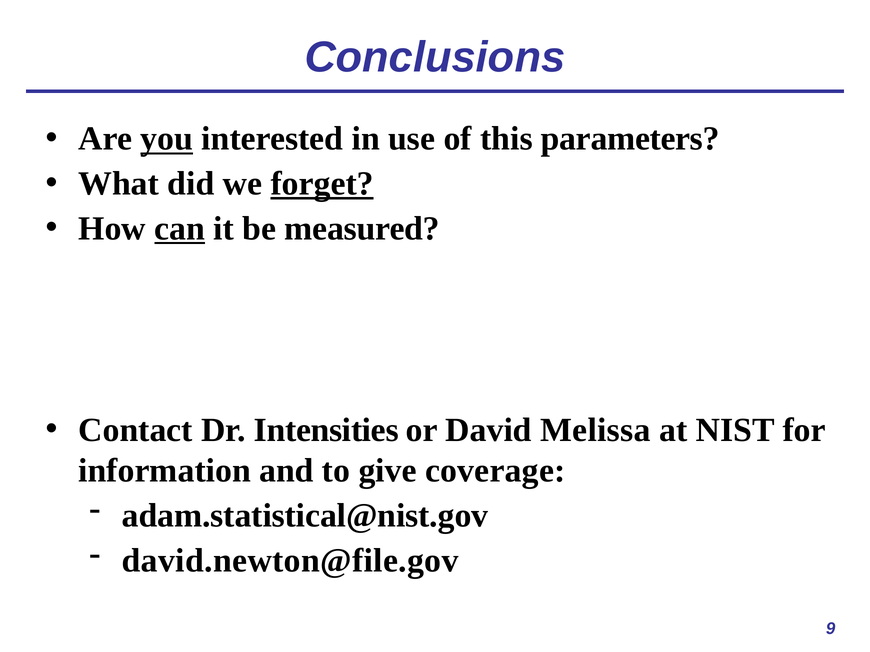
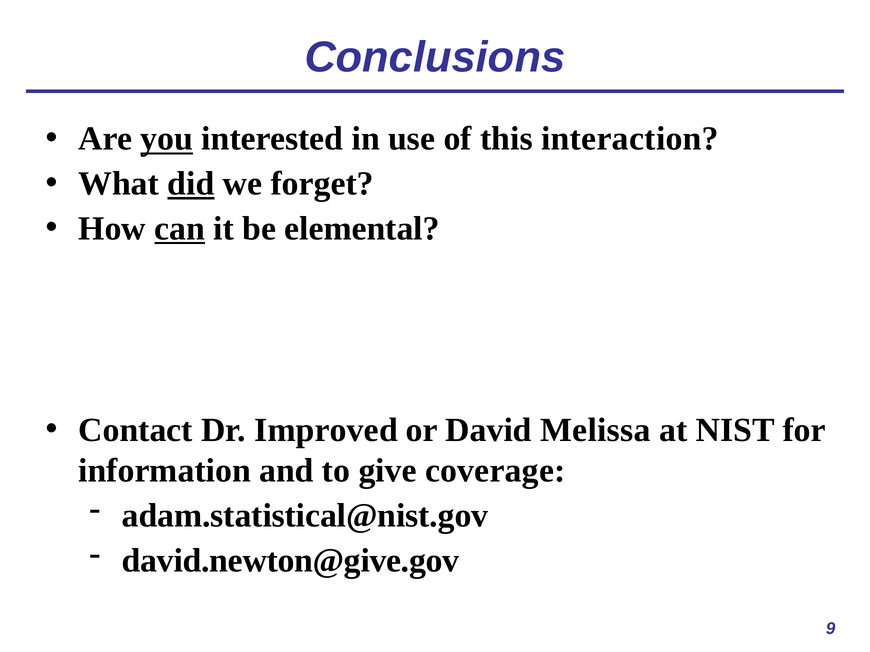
parameters: parameters -> interaction
did underline: none -> present
forget underline: present -> none
measured: measured -> elemental
Intensities: Intensities -> Improved
david.newton@file.gov: david.newton@file.gov -> david.newton@give.gov
